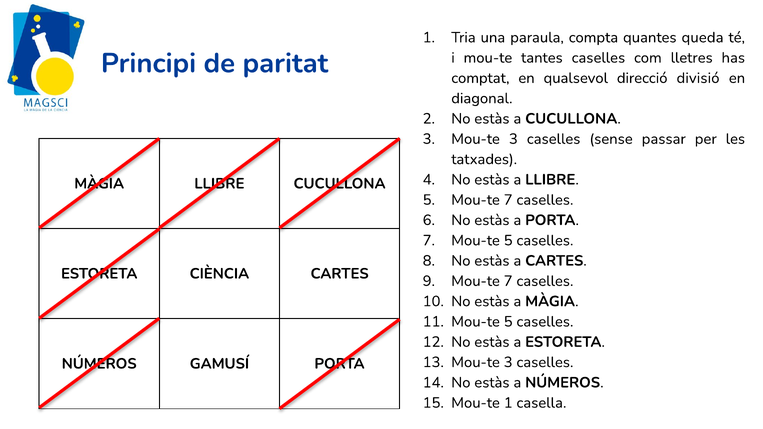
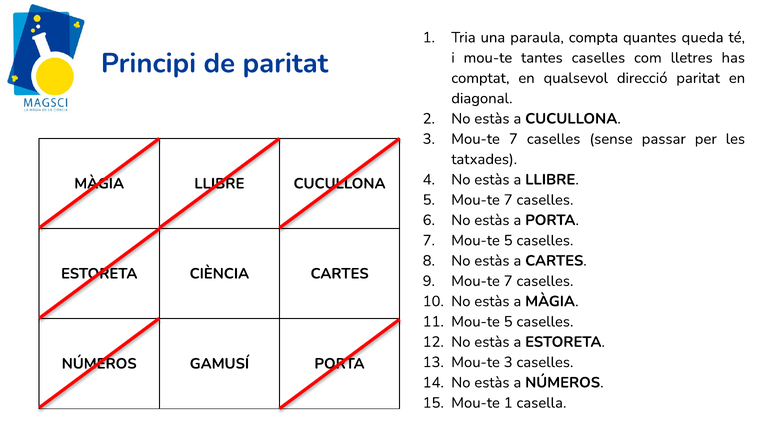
direcció divisió: divisió -> paritat
3 Mou-te 3: 3 -> 7
